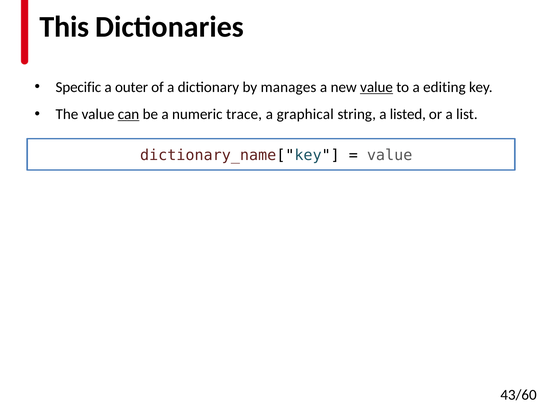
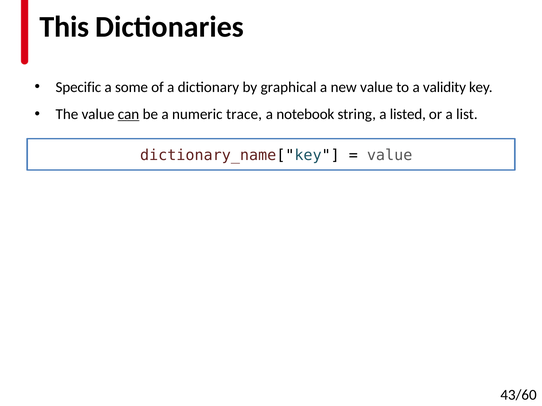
outer: outer -> some
manages: manages -> graphical
value at (377, 87) underline: present -> none
editing: editing -> validity
graphical: graphical -> notebook
